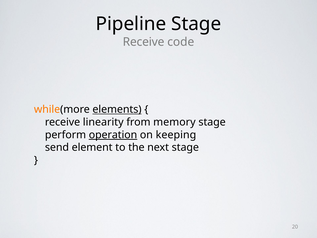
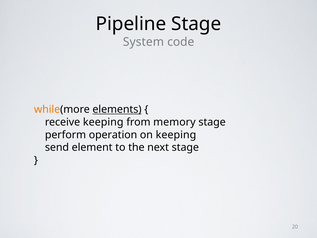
Receive at (144, 42): Receive -> System
receive linearity: linearity -> keeping
operation underline: present -> none
